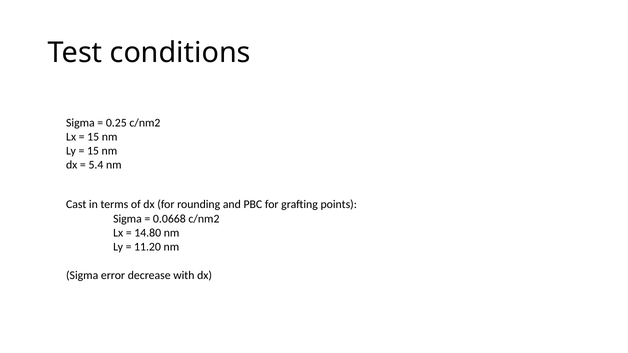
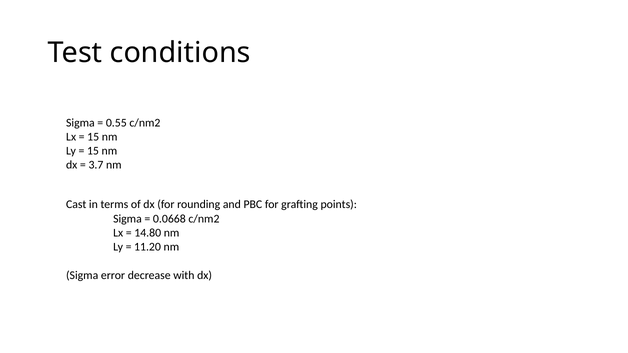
0.25: 0.25 -> 0.55
5.4: 5.4 -> 3.7
